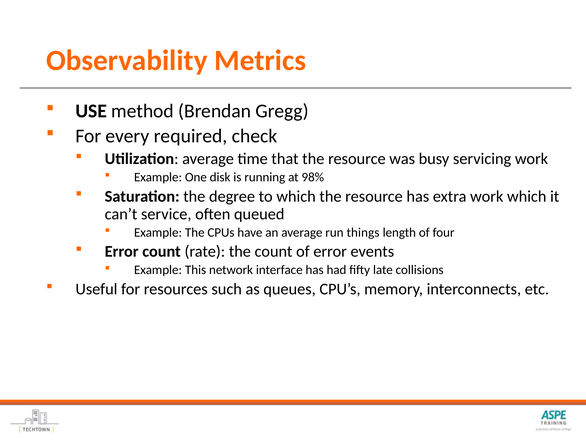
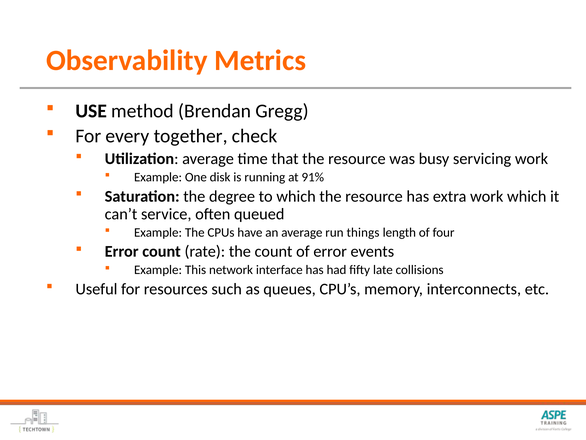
required: required -> together
98%: 98% -> 91%
